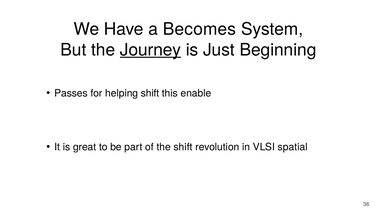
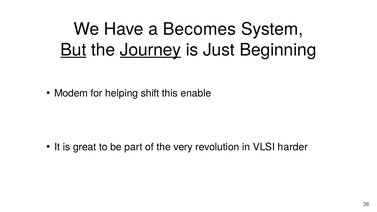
But underline: none -> present
Passes: Passes -> Modem
the shift: shift -> very
spatial: spatial -> harder
